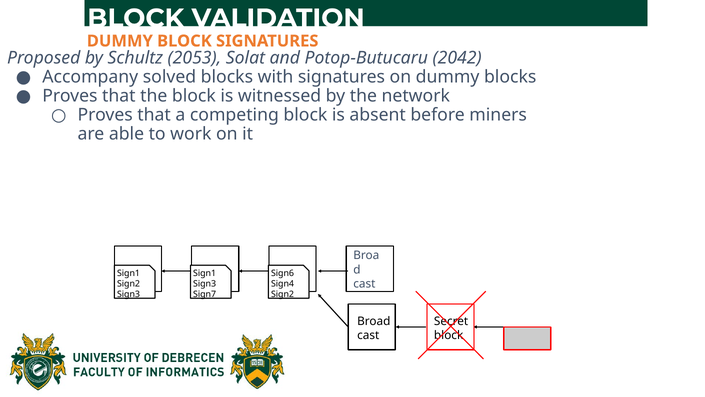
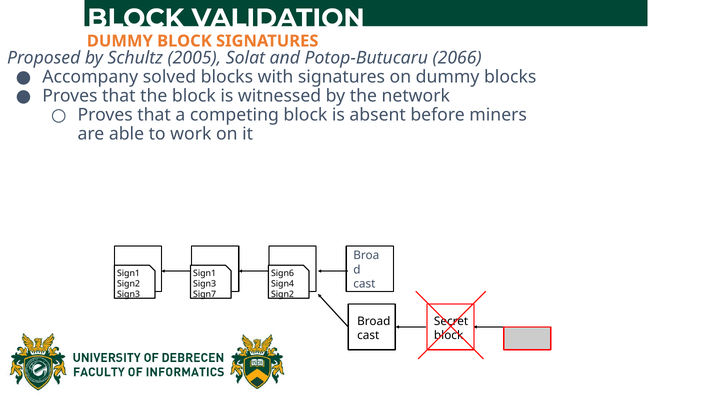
2053: 2053 -> 2005
2042: 2042 -> 2066
